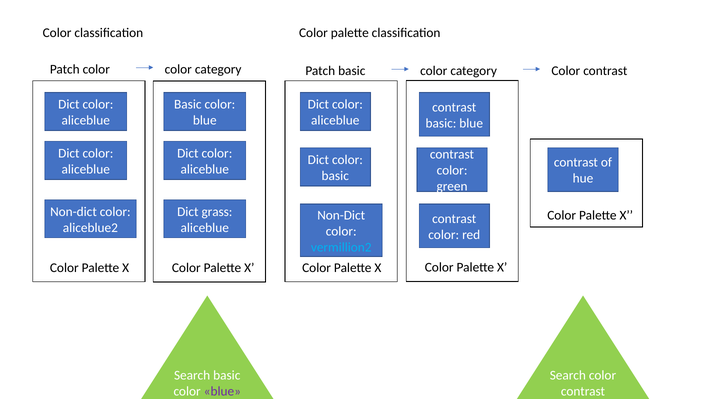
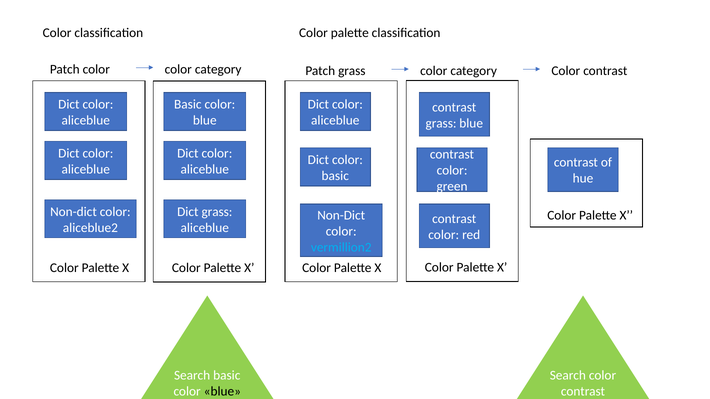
Patch basic: basic -> grass
basic at (441, 123): basic -> grass
blue at (222, 392) colour: purple -> black
